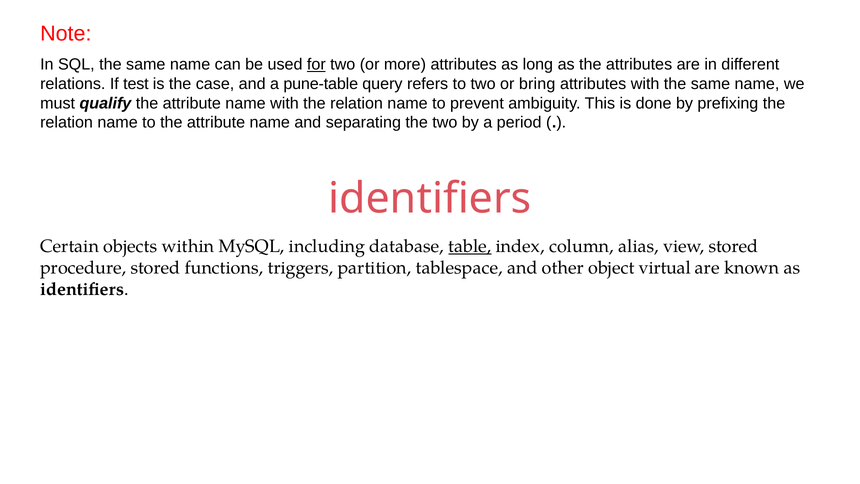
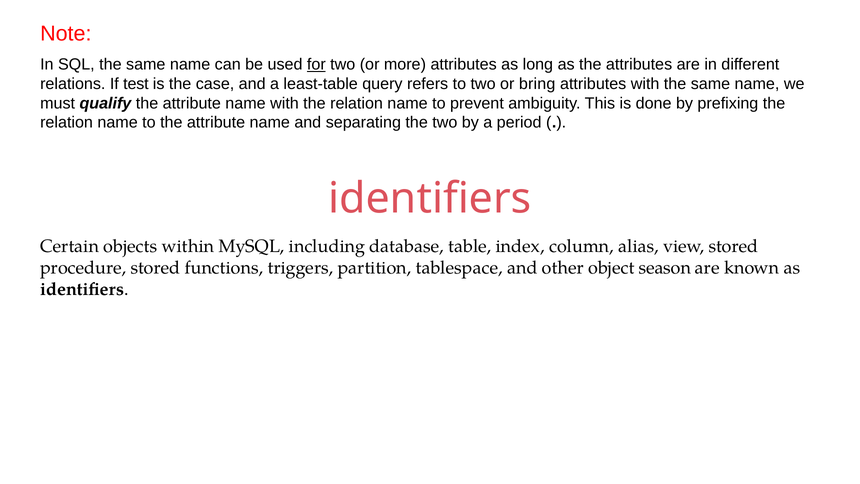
pune-table: pune-table -> least-table
table underline: present -> none
virtual: virtual -> season
